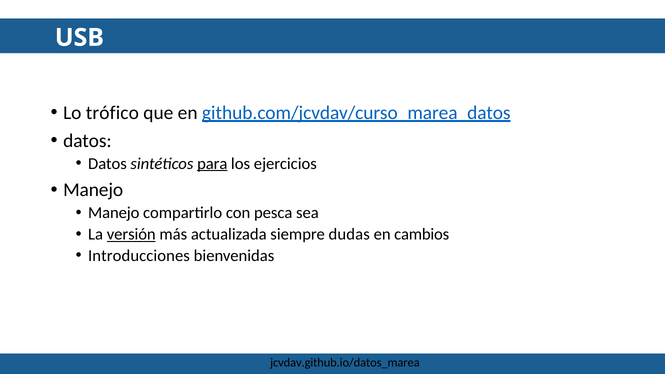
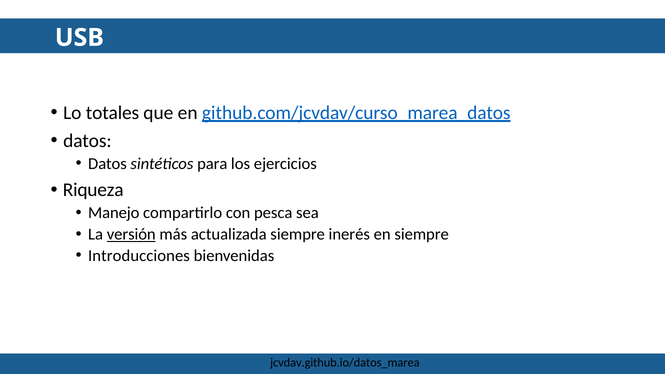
trófico: trófico -> totales
para underline: present -> none
Manejo at (93, 190): Manejo -> Riqueza
dudas: dudas -> inerés
en cambios: cambios -> siempre
